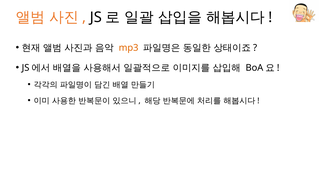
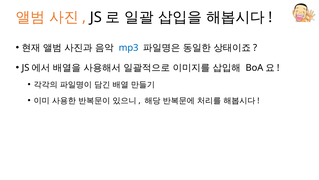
mp3 colour: orange -> blue
